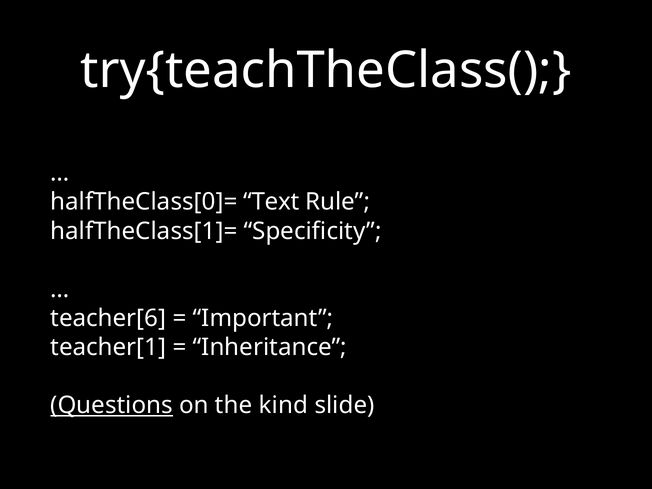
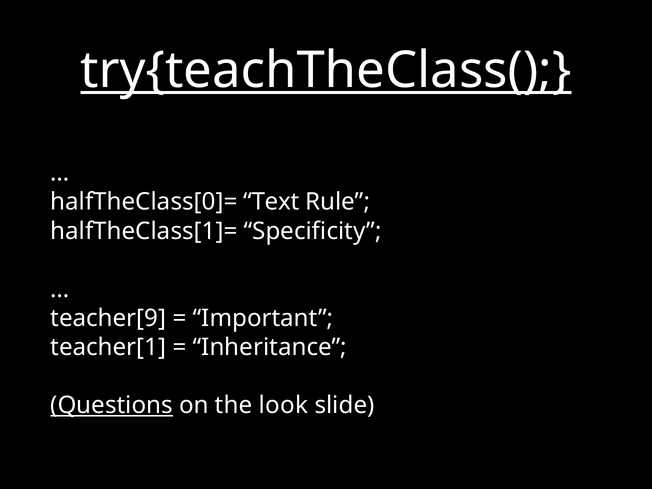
try{teachTheClass( underline: none -> present
teacher[6: teacher[6 -> teacher[9
kind: kind -> look
